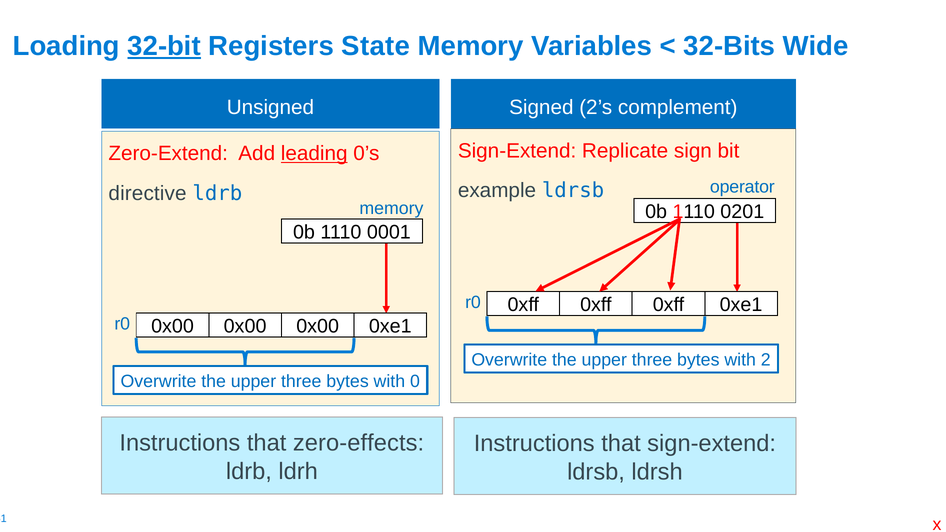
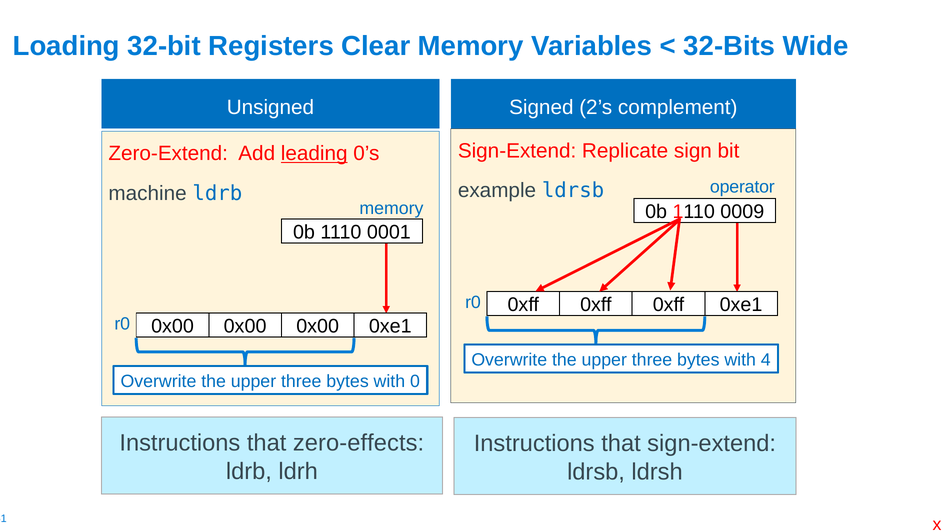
32-bit underline: present -> none
State: State -> Clear
directive: directive -> machine
0201: 0201 -> 0009
2: 2 -> 4
